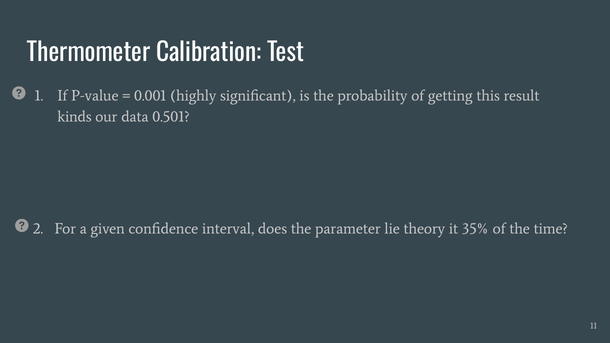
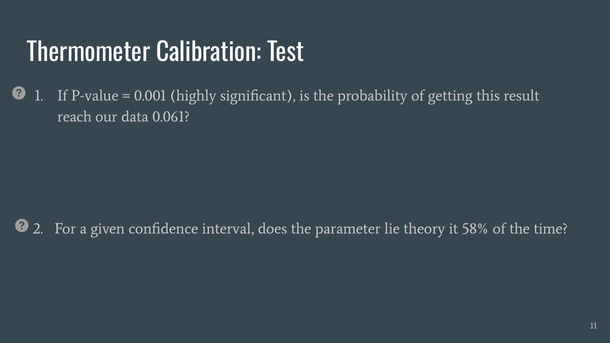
kinds: kinds -> reach
0.501: 0.501 -> 0.061
35%: 35% -> 58%
